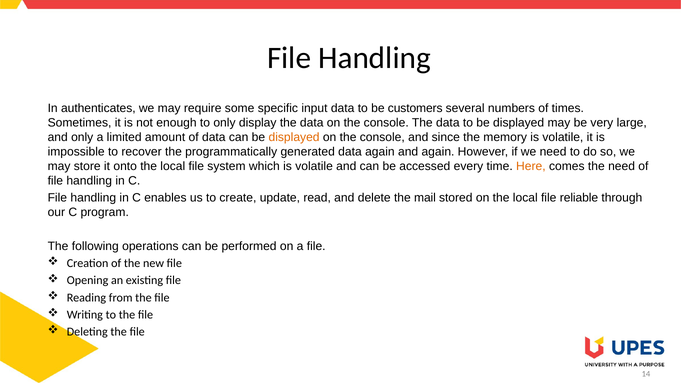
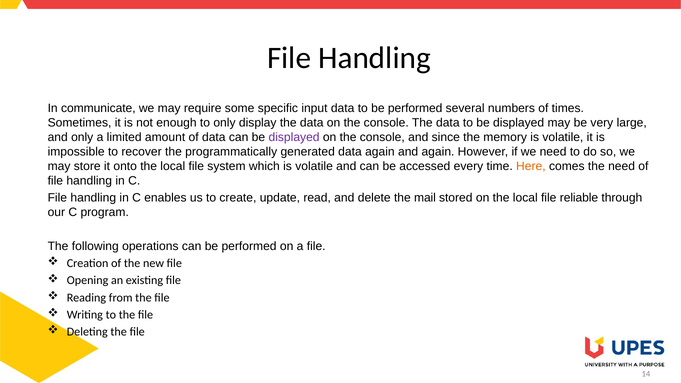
authenticates: authenticates -> communicate
to be customers: customers -> performed
displayed at (294, 137) colour: orange -> purple
